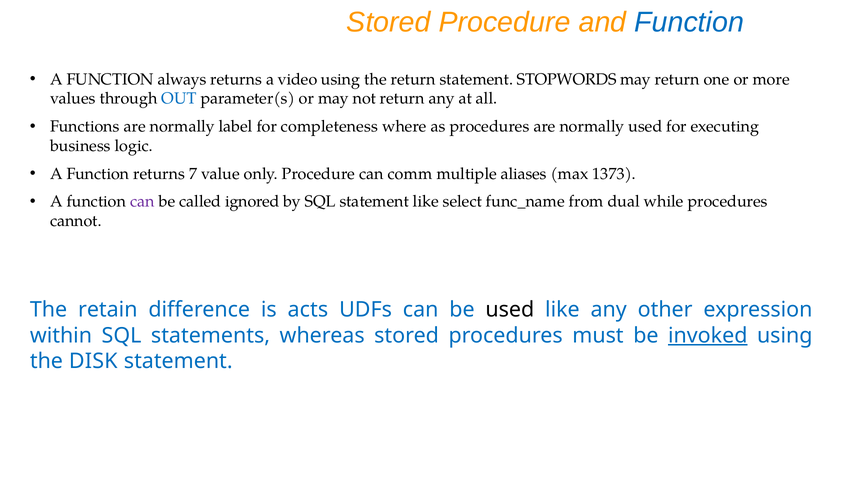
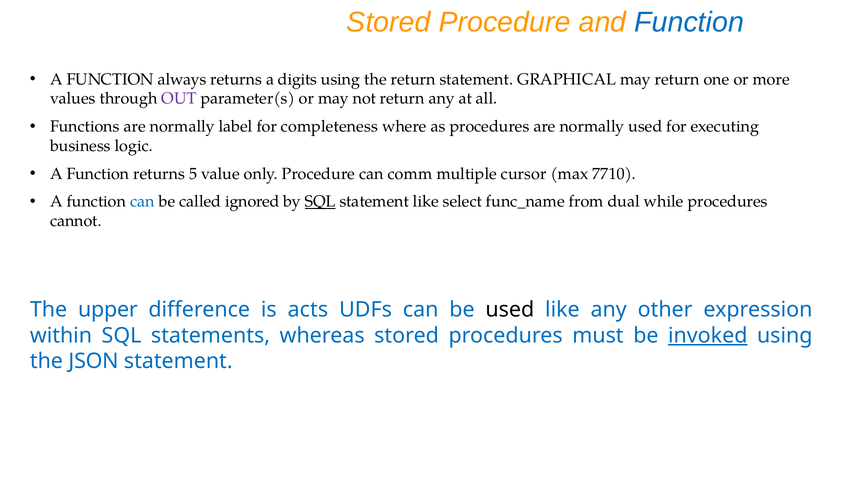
video: video -> digits
STOPWORDS: STOPWORDS -> GRAPHICAL
OUT colour: blue -> purple
7: 7 -> 5
aliases: aliases -> cursor
1373: 1373 -> 7710
can at (142, 201) colour: purple -> blue
SQL at (320, 201) underline: none -> present
retain: retain -> upper
DISK: DISK -> JSON
